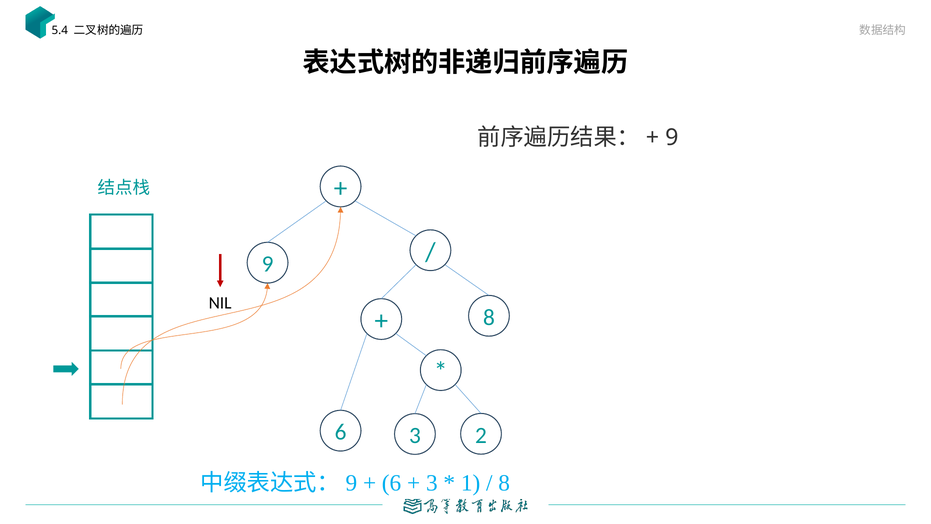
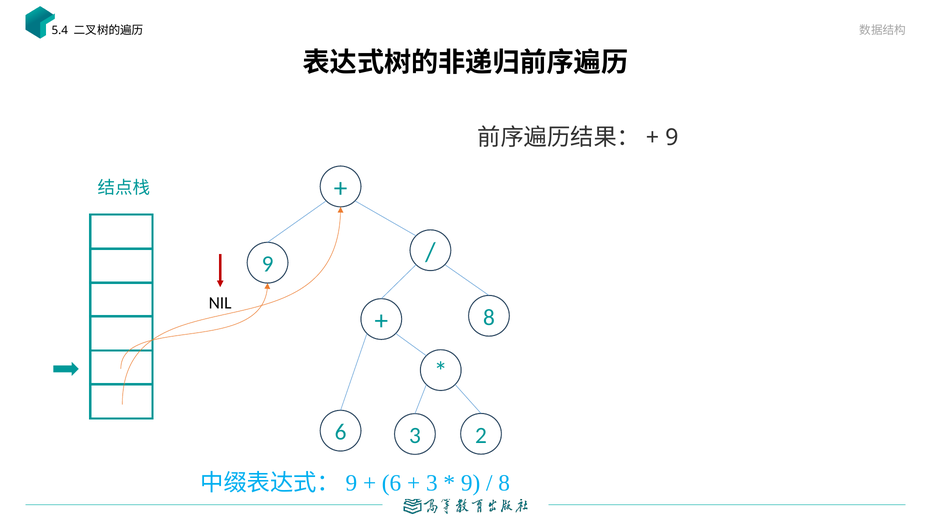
1 at (471, 483): 1 -> 9
